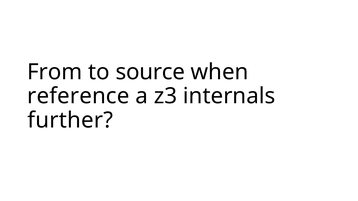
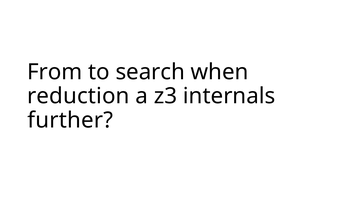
source: source -> search
reference: reference -> reduction
